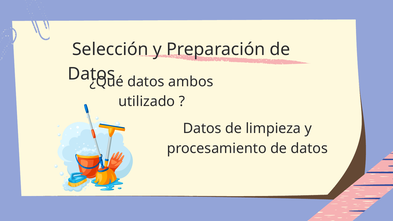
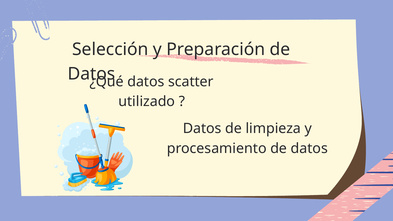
ambos: ambos -> scatter
